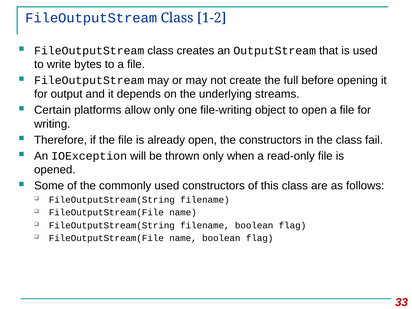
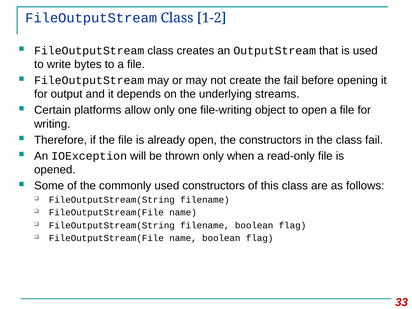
the full: full -> fail
